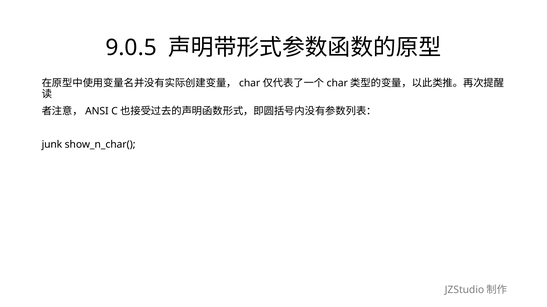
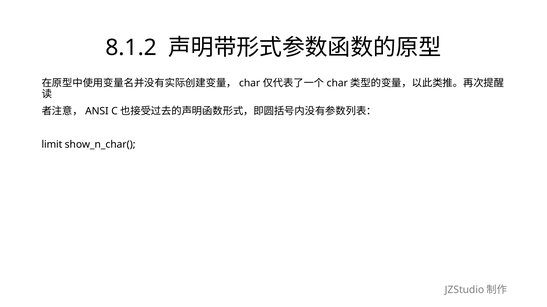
9.0.5: 9.0.5 -> 8.1.2
junk: junk -> limit
